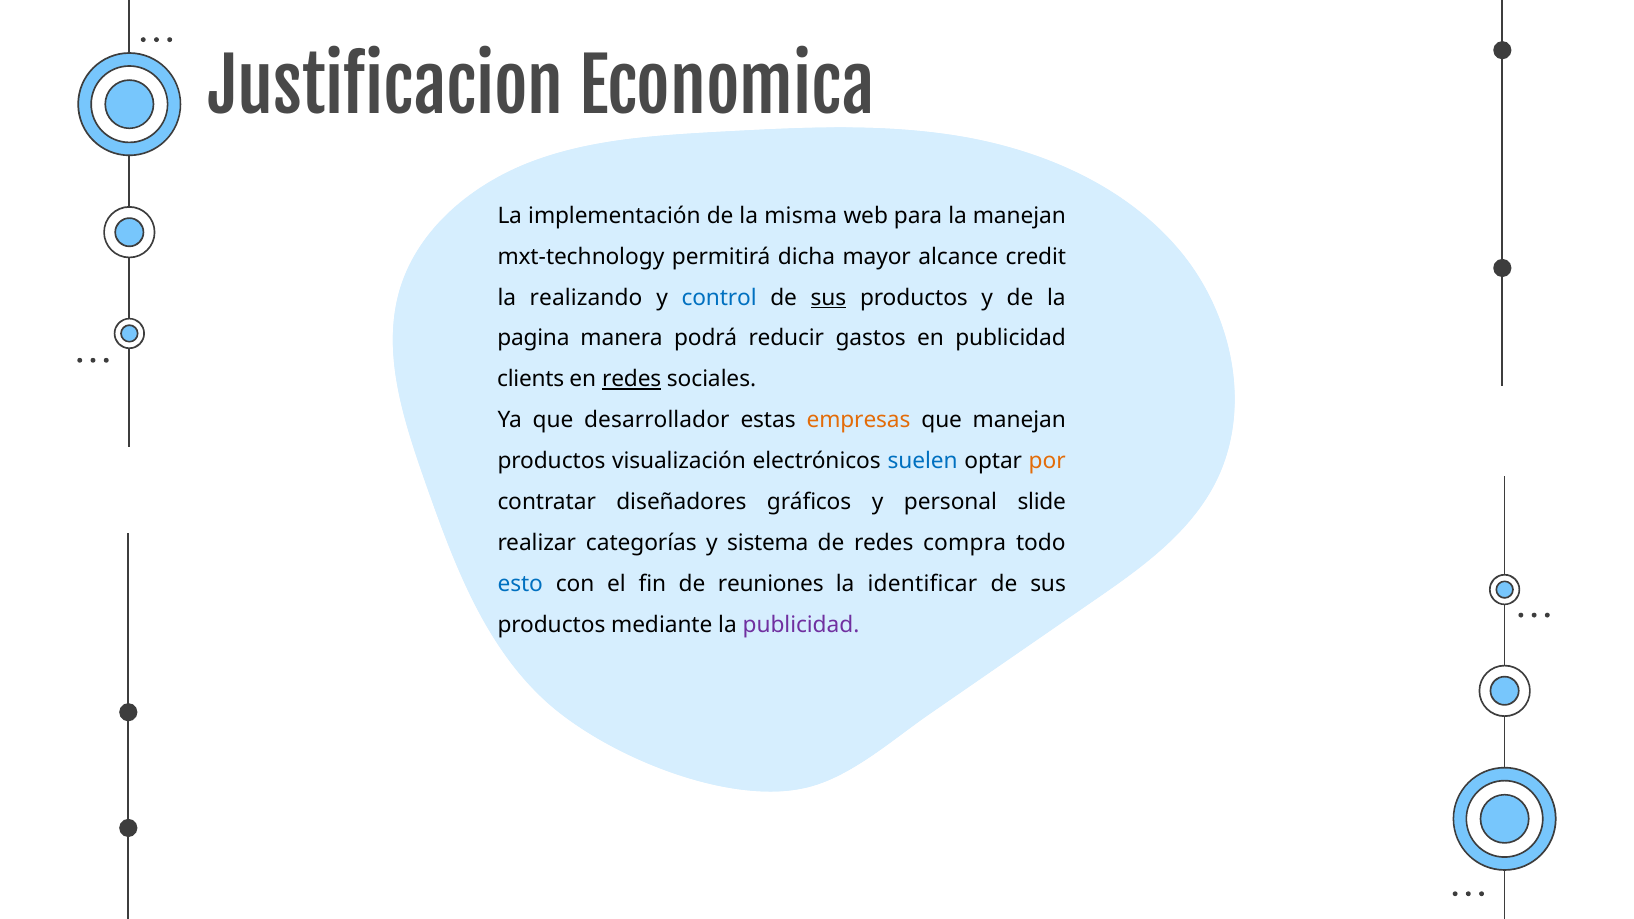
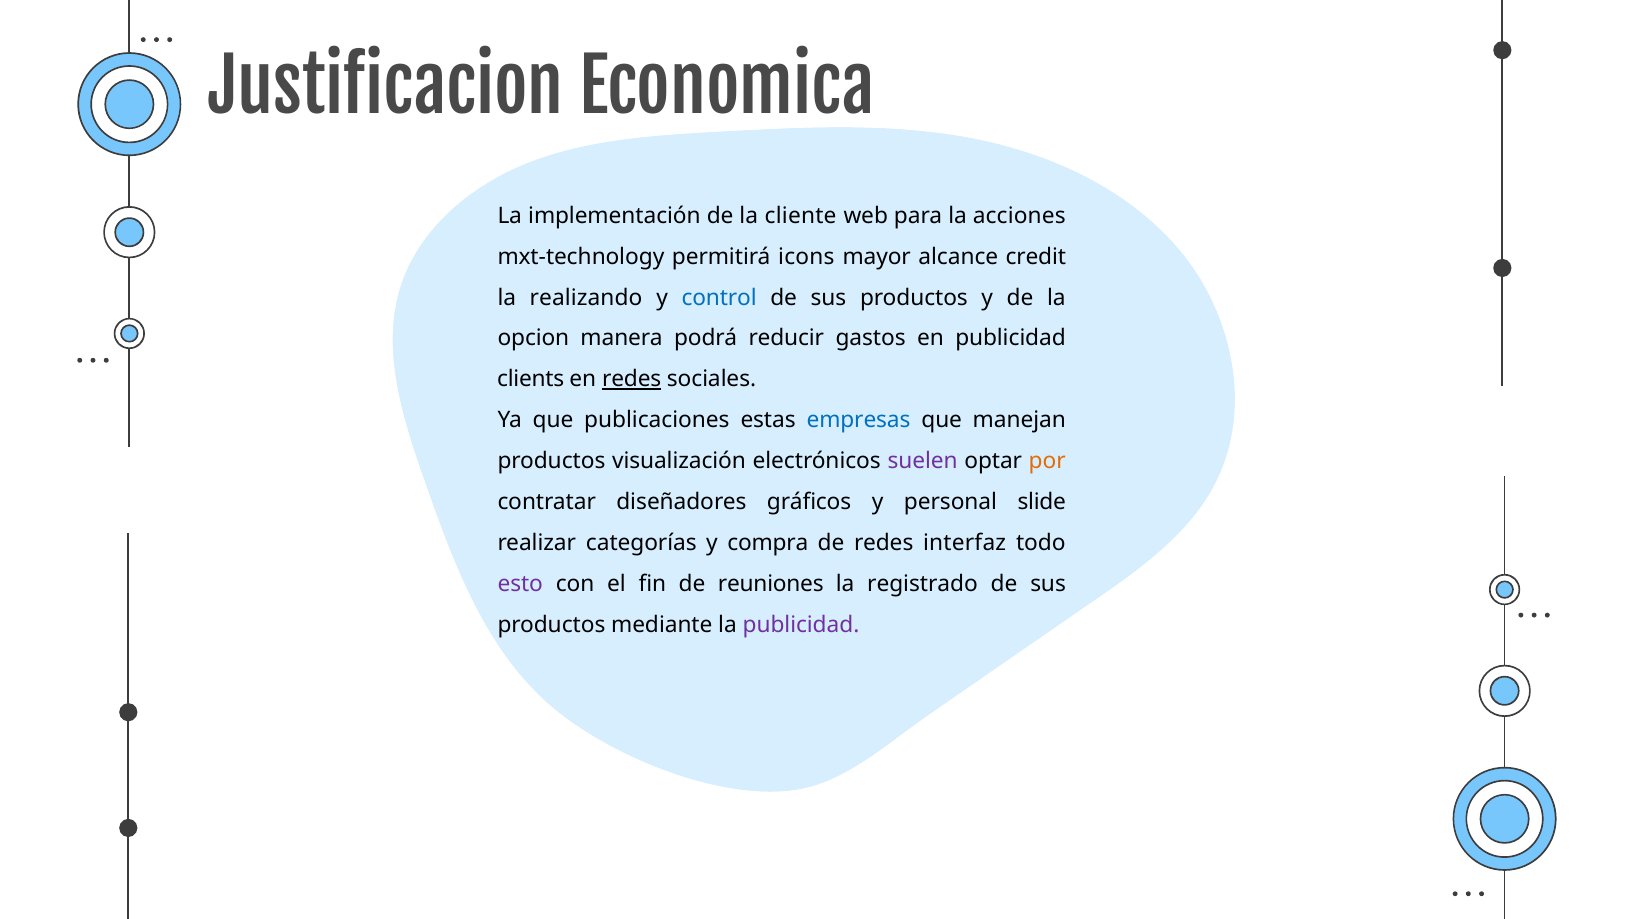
misma: misma -> cliente
la manejan: manejan -> acciones
dicha: dicha -> icons
sus at (828, 298) underline: present -> none
pagina: pagina -> opcion
desarrollador: desarrollador -> publicaciones
empresas colour: orange -> blue
suelen colour: blue -> purple
sistema: sistema -> compra
compra: compra -> interfaz
esto colour: blue -> purple
identificar: identificar -> registrado
